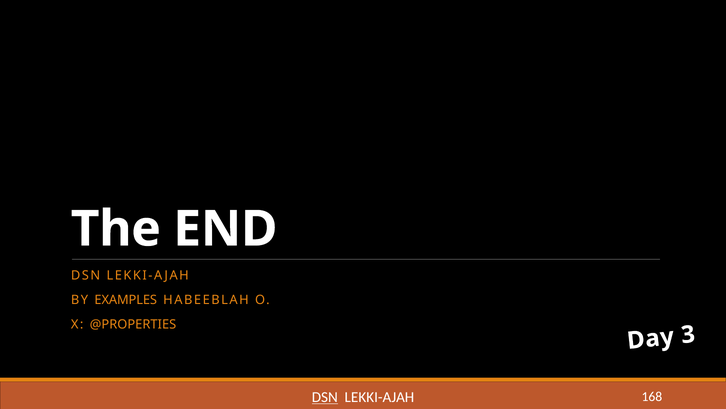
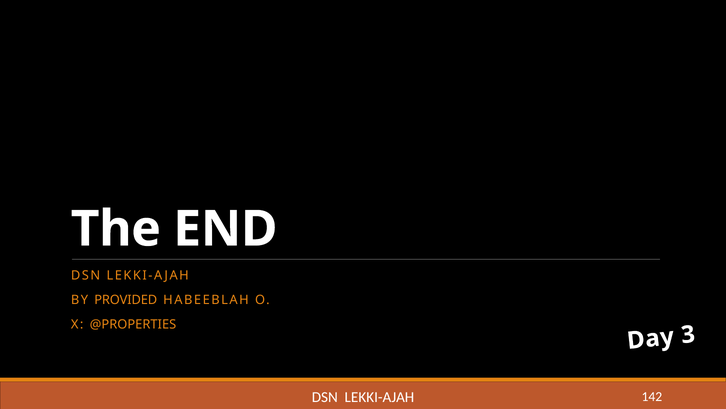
EXAMPLES: EXAMPLES -> PROVIDED
DSN at (325, 397) underline: present -> none
168: 168 -> 142
